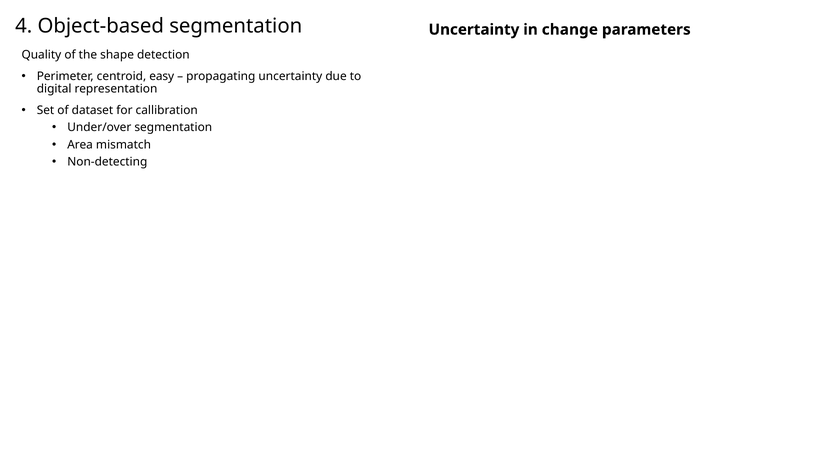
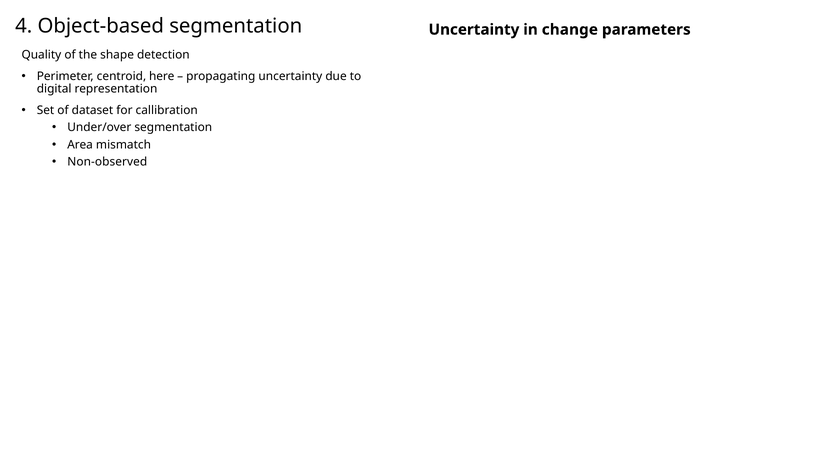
easy: easy -> here
Non-detecting: Non-detecting -> Non-observed
